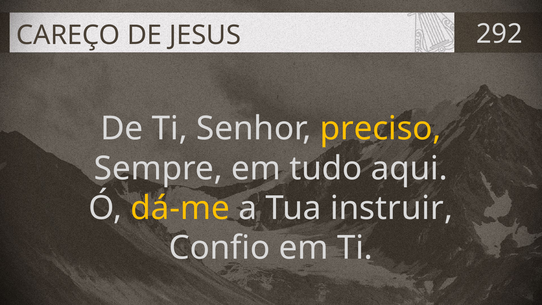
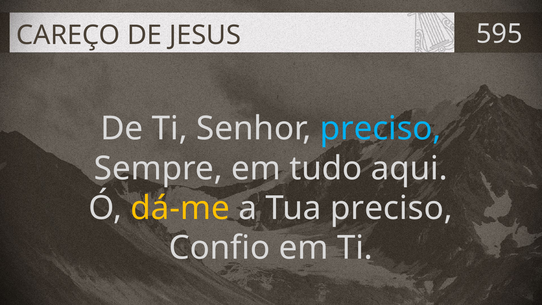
292: 292 -> 595
preciso at (381, 129) colour: yellow -> light blue
Tua instruir: instruir -> preciso
